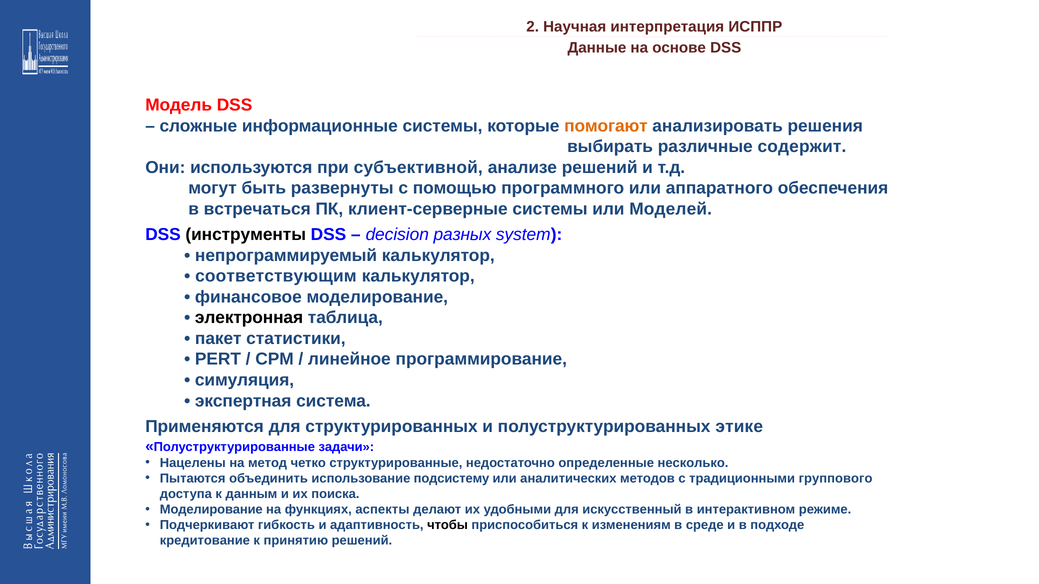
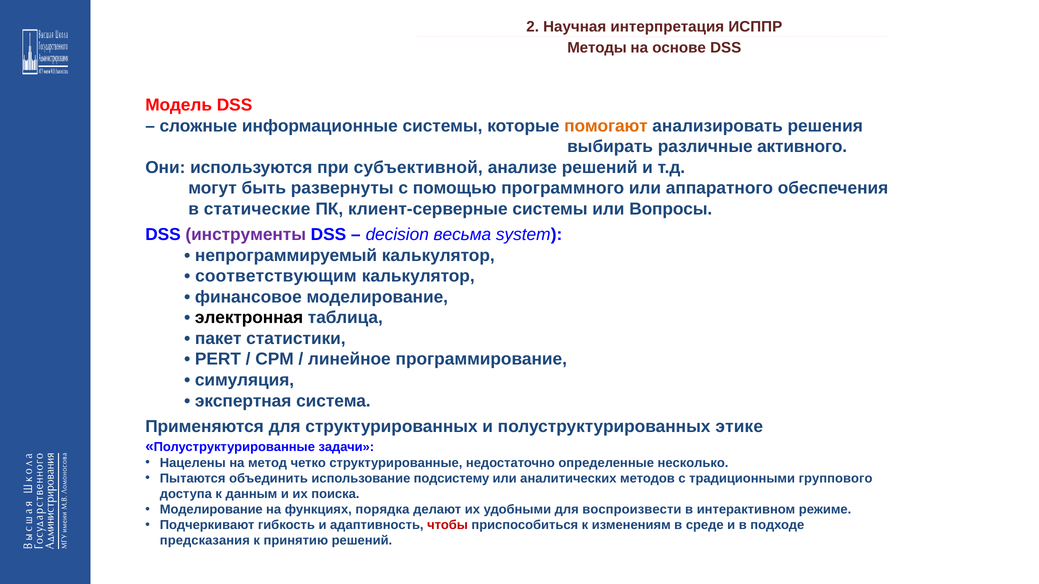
Данные: Данные -> Методы
содержит: содержит -> активного
встречаться: встречаться -> статические
Моделей: Моделей -> Вопросы
инструменты colour: black -> purple
разных: разных -> весьма
аспекты: аспекты -> порядка
искусственный: искусственный -> воспроизвести
чтобы colour: black -> red
кредитование: кредитование -> предсказания
